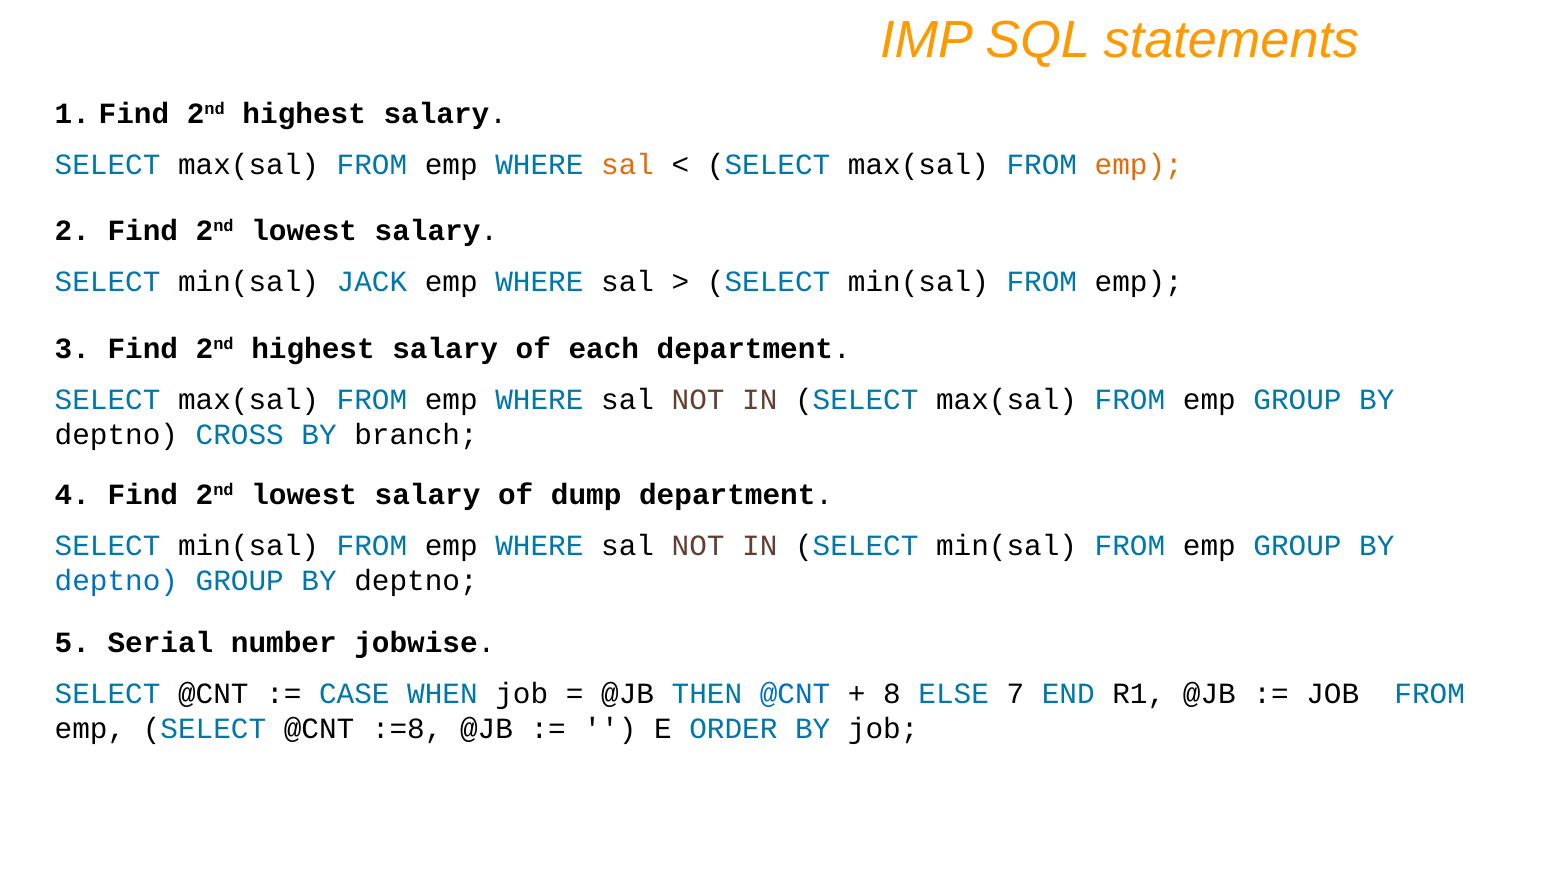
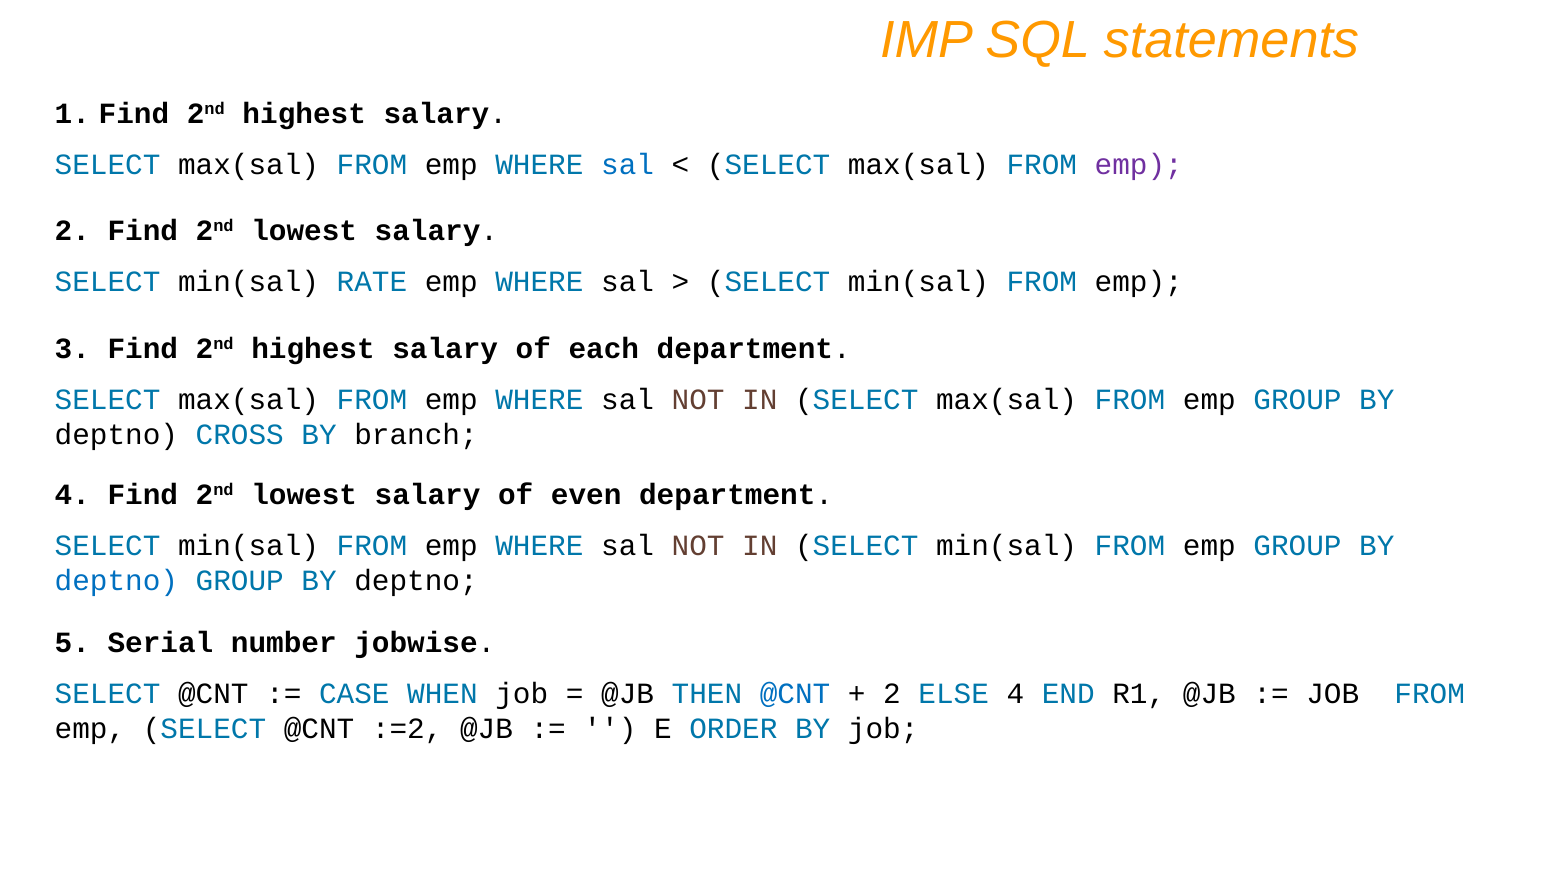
sal at (628, 164) colour: orange -> blue
emp at (1139, 164) colour: orange -> purple
JACK: JACK -> RATE
dump: dump -> even
8 at (892, 694): 8 -> 2
ELSE 7: 7 -> 4
:=8: :=8 -> :=2
